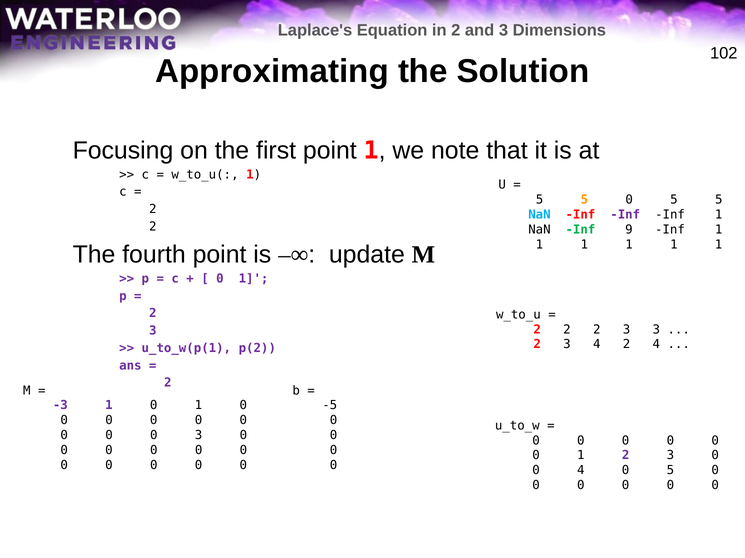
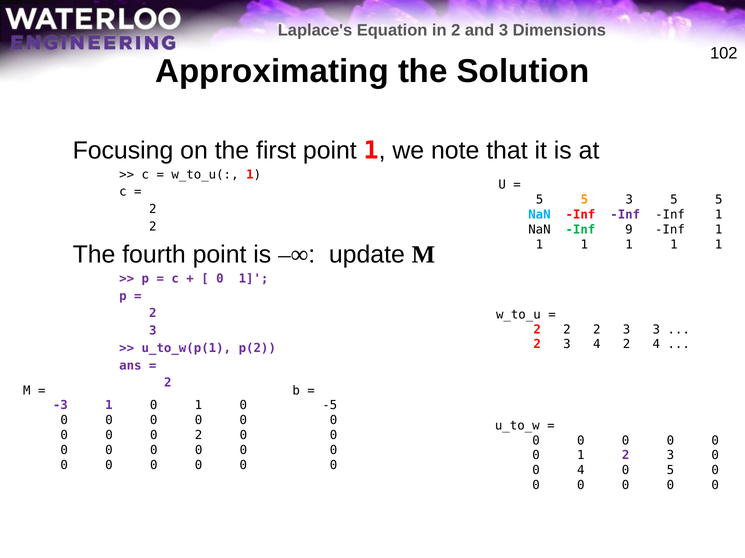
5 5 0: 0 -> 3
0 3: 3 -> 2
